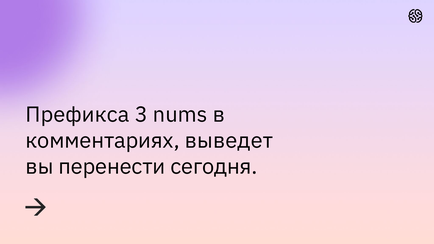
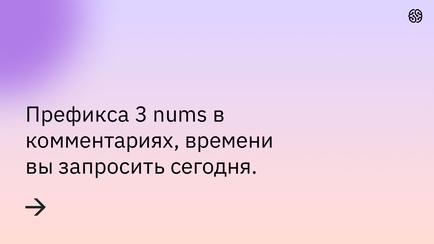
выведет: выведет -> времени
перенести: перенести -> запросить
